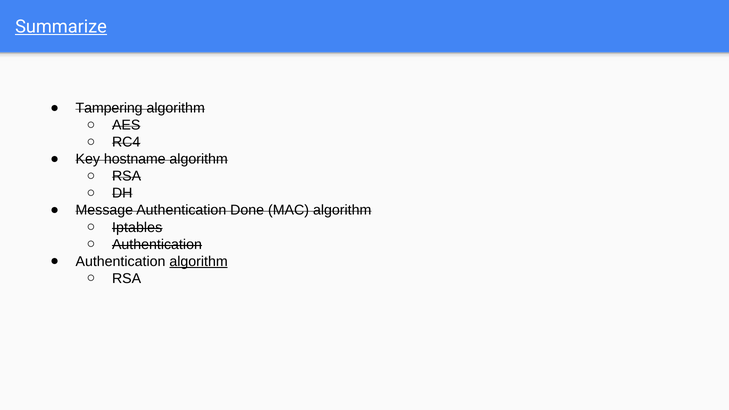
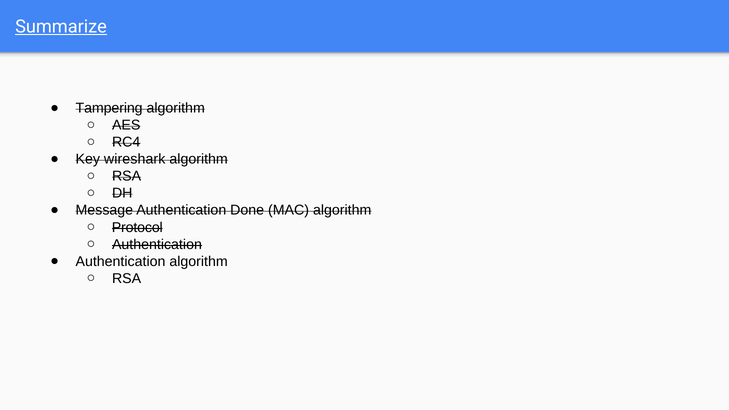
hostname: hostname -> wireshark
Iptables: Iptables -> Protocol
algorithm at (199, 261) underline: present -> none
